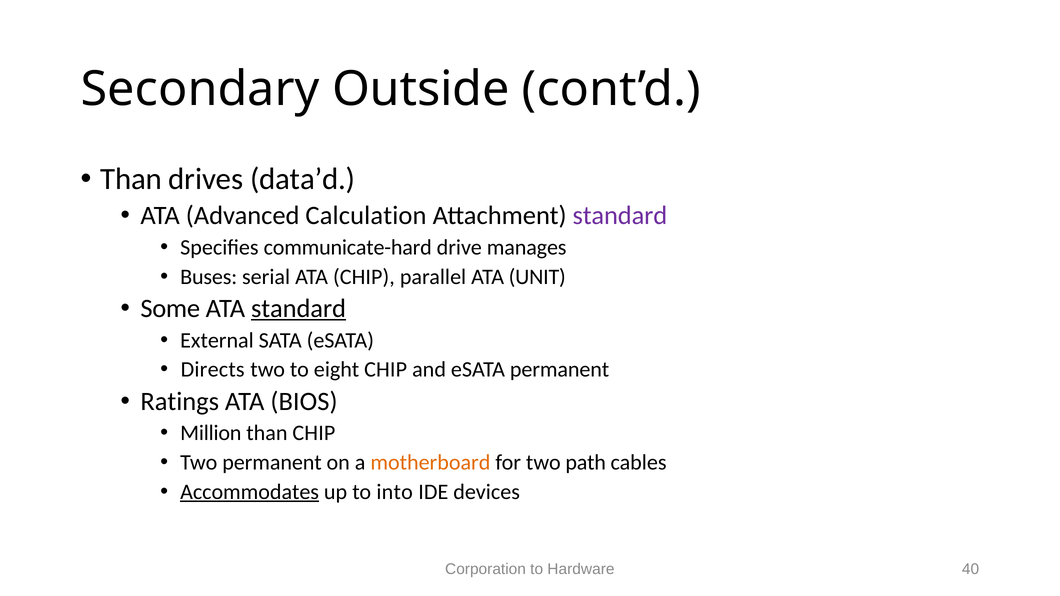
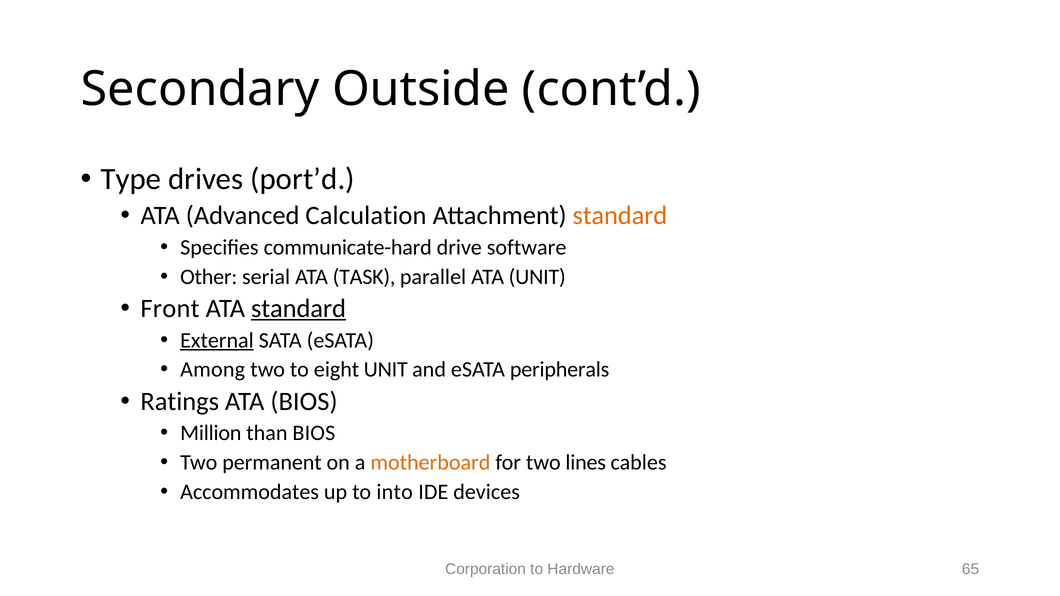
Than at (131, 179): Than -> Type
data’d: data’d -> port’d
standard at (620, 216) colour: purple -> orange
manages: manages -> software
Buses: Buses -> Other
ATA CHIP: CHIP -> TASK
Some: Some -> Front
External underline: none -> present
Directs: Directs -> Among
eight CHIP: CHIP -> UNIT
eSATA permanent: permanent -> peripherals
than CHIP: CHIP -> BIOS
path: path -> lines
Accommodates underline: present -> none
40: 40 -> 65
